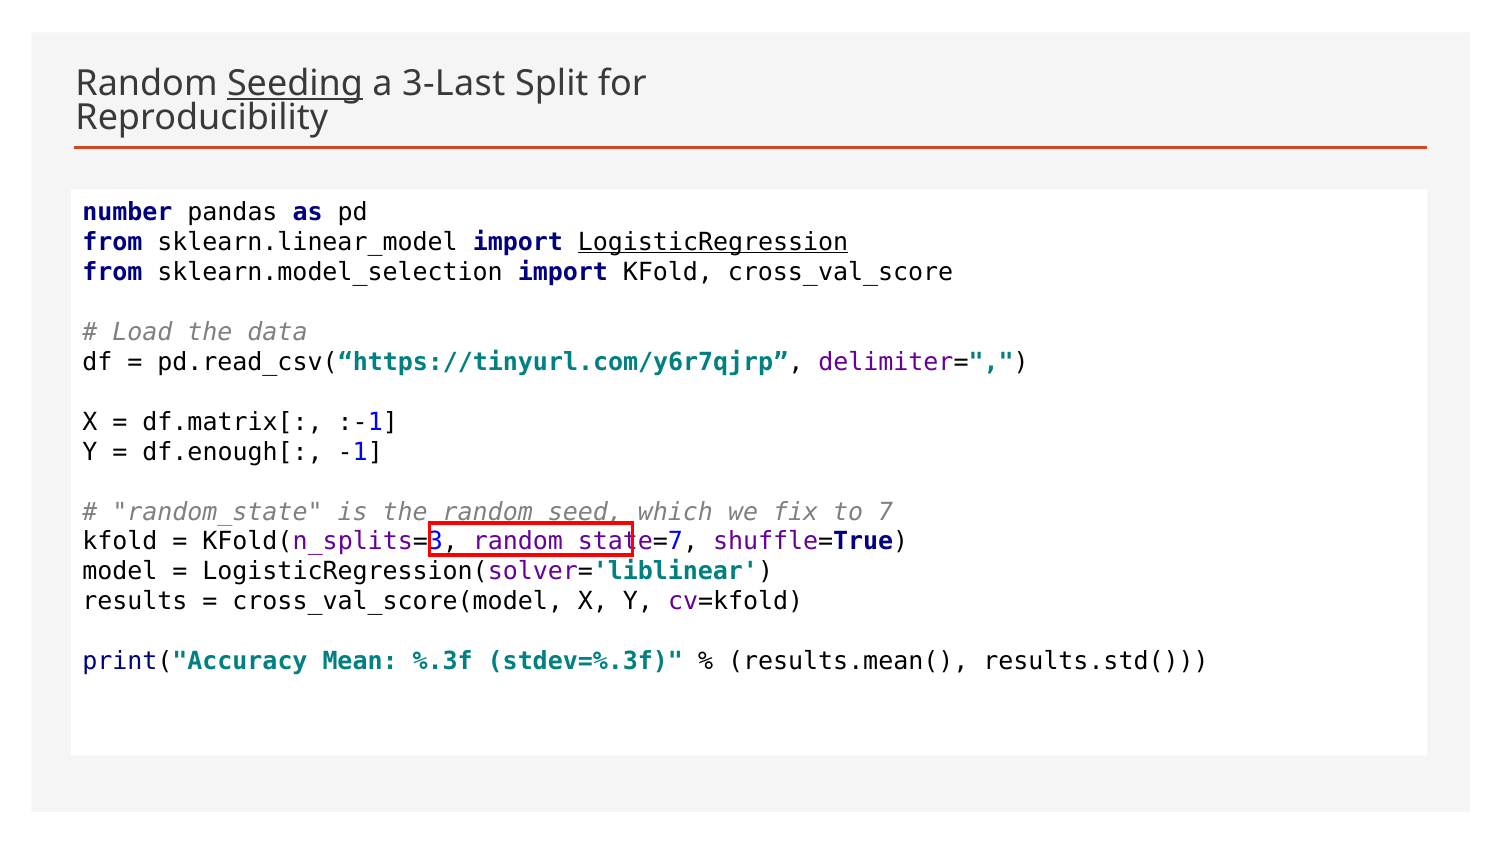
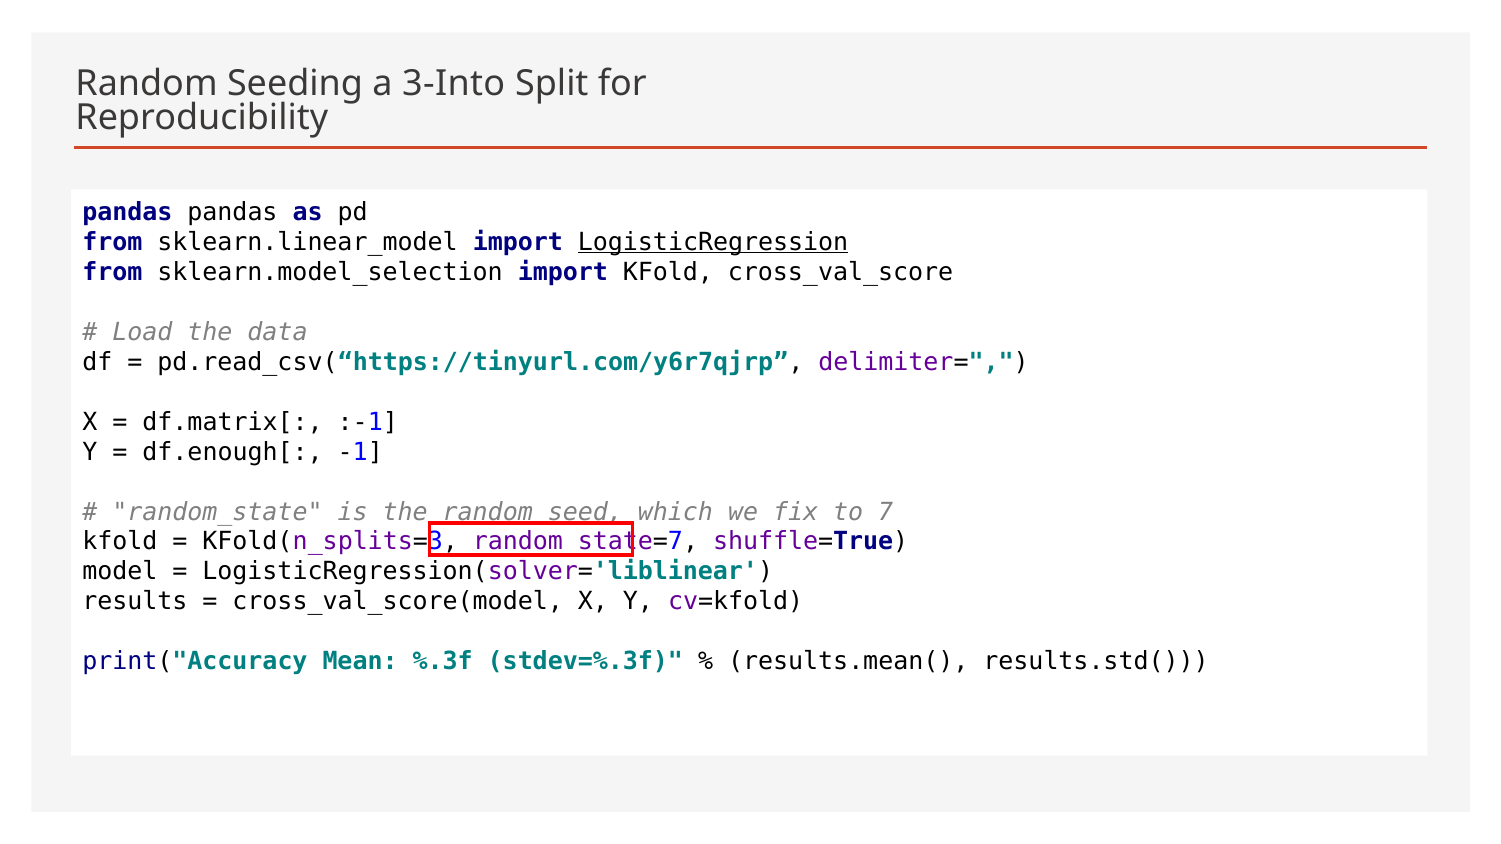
Seeding underline: present -> none
3-Last: 3-Last -> 3-Into
number at (127, 212): number -> pandas
